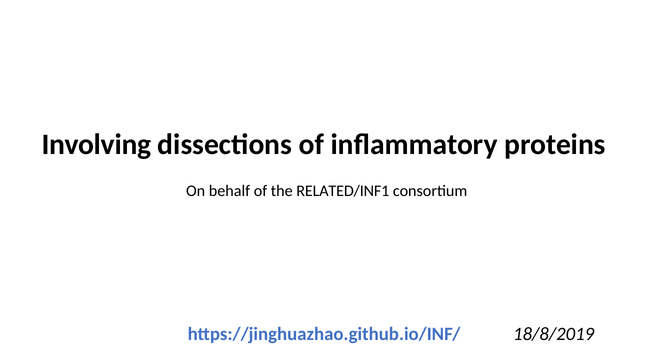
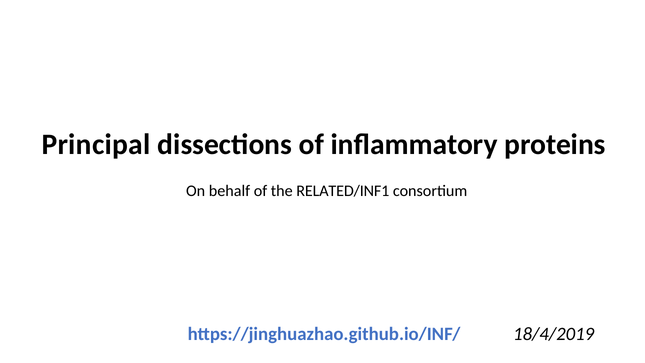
Involving: Involving -> Principal
18/8/2019: 18/8/2019 -> 18/4/2019
